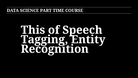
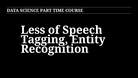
This: This -> Less
